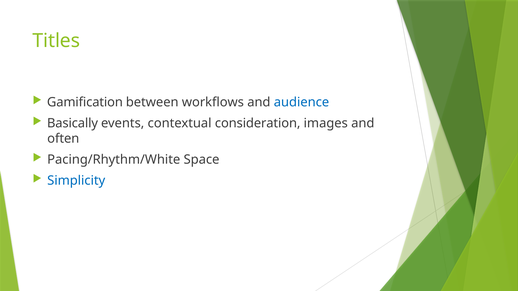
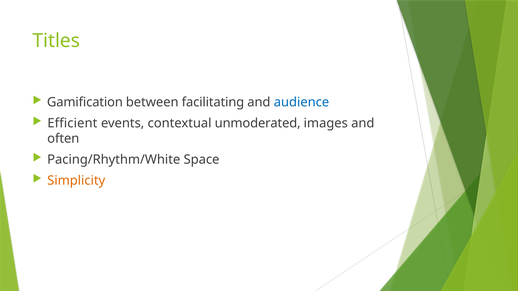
workflows: workflows -> facilitating
Basically: Basically -> Efficient
consideration: consideration -> unmoderated
Simplicity colour: blue -> orange
